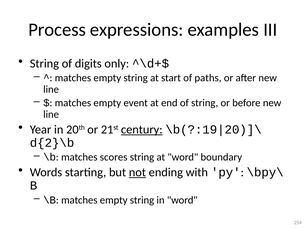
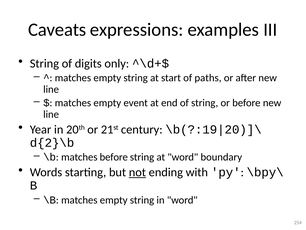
Process: Process -> Caveats
century underline: present -> none
matches scores: scores -> before
